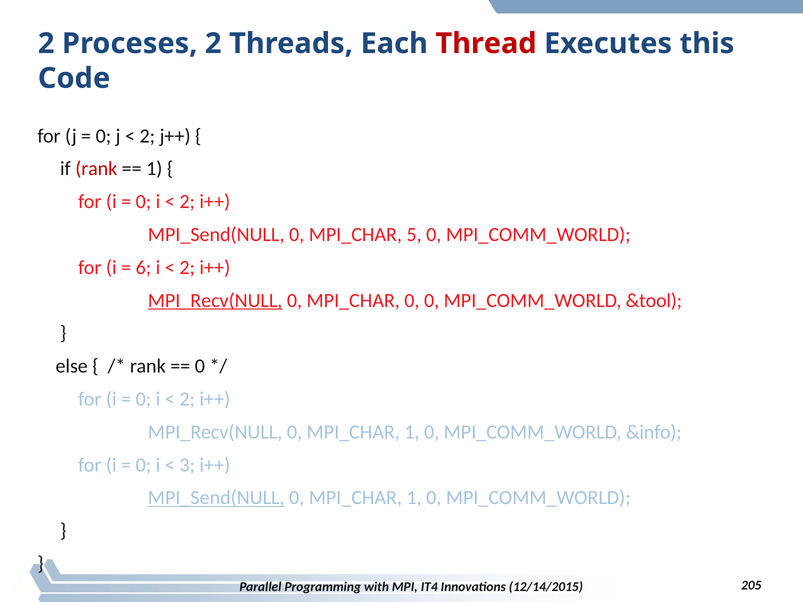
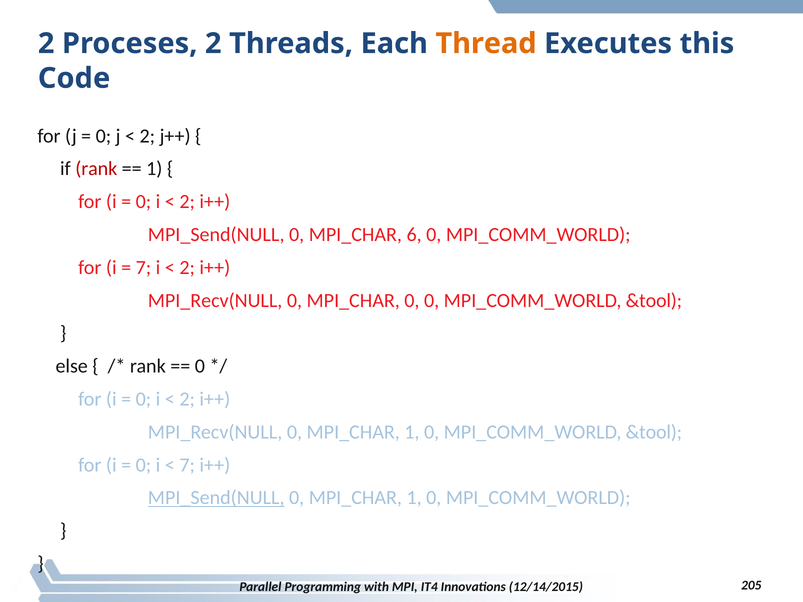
Thread colour: red -> orange
5: 5 -> 6
6 at (143, 268): 6 -> 7
MPI_Recv(NULL at (215, 301) underline: present -> none
1 0 MPI_COMM_WORLD &info: &info -> &tool
3 at (187, 465): 3 -> 7
